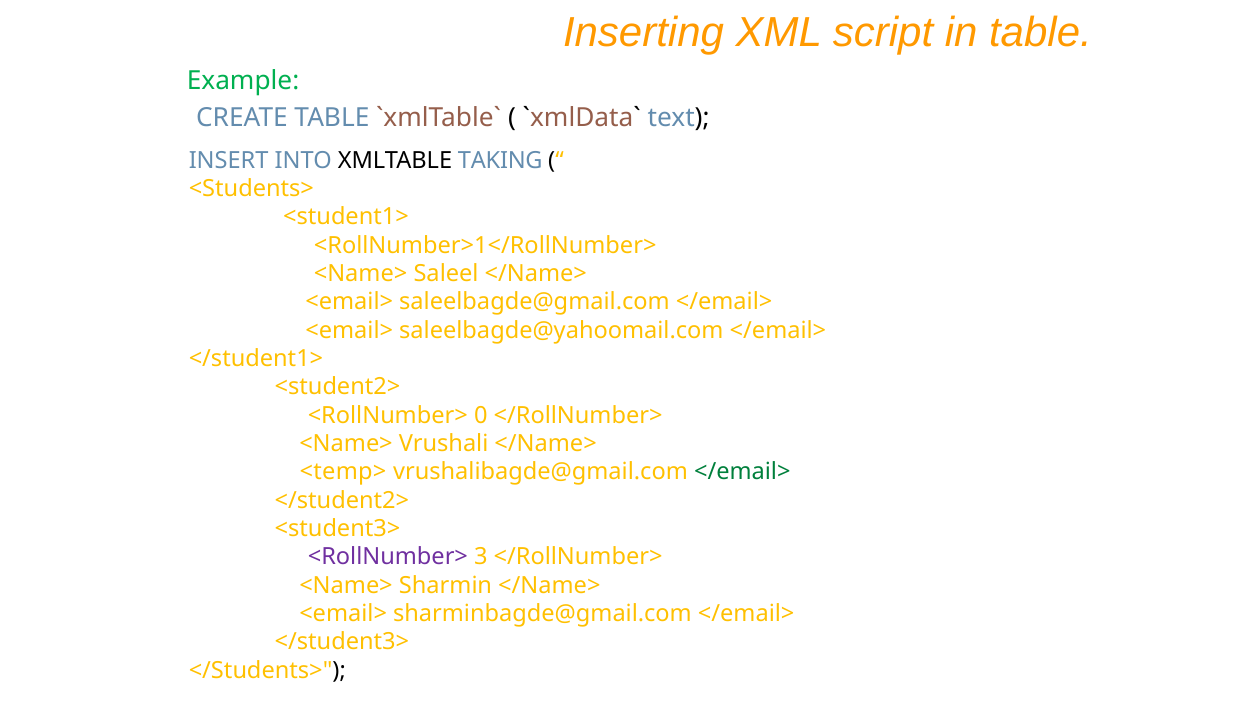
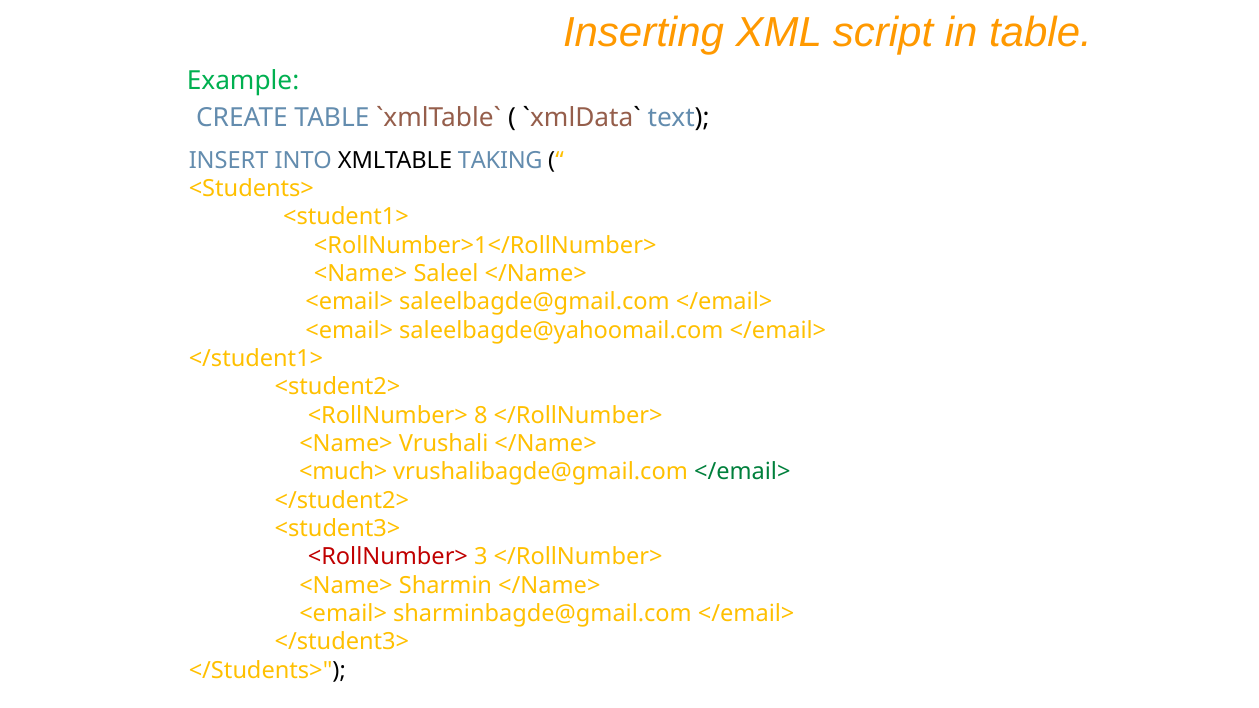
0: 0 -> 8
<temp>: <temp> -> <much>
<RollNumber> at (388, 557) colour: purple -> red
